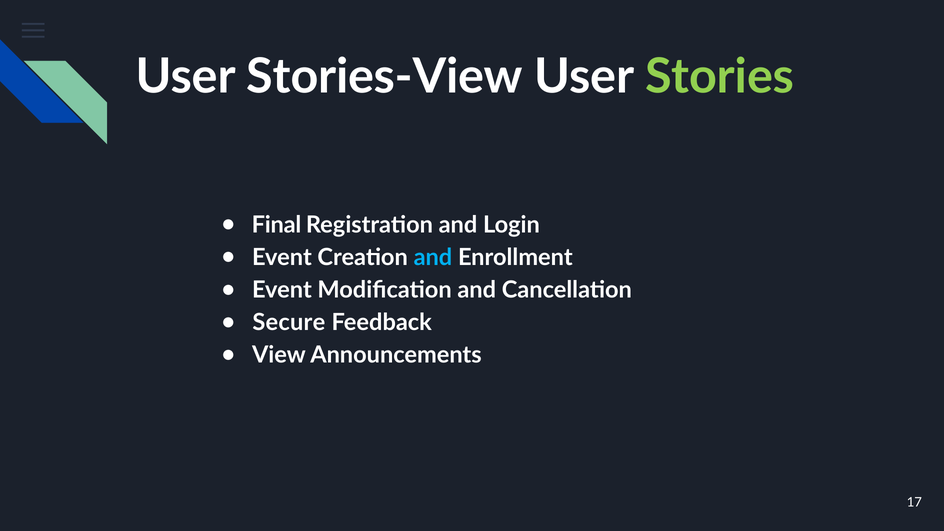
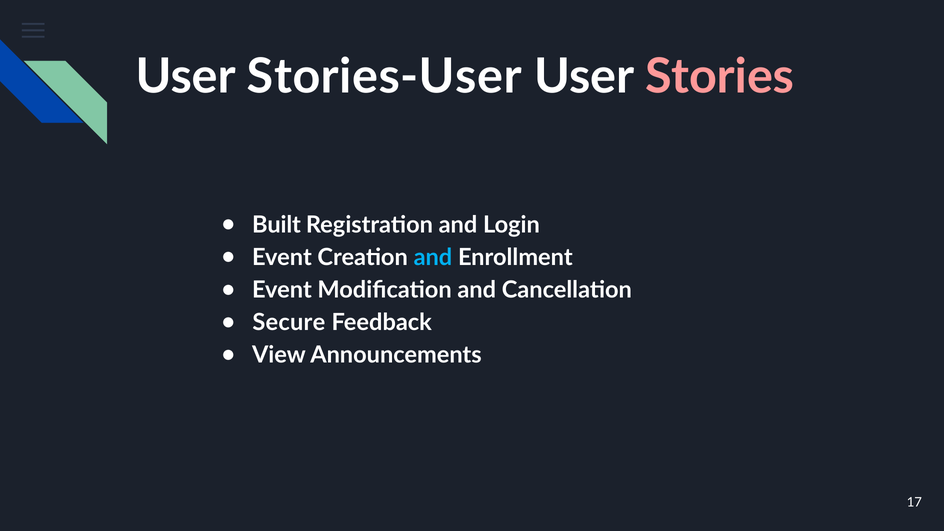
Stories-View: Stories-View -> Stories-User
Stories colour: light green -> pink
Final: Final -> Built
